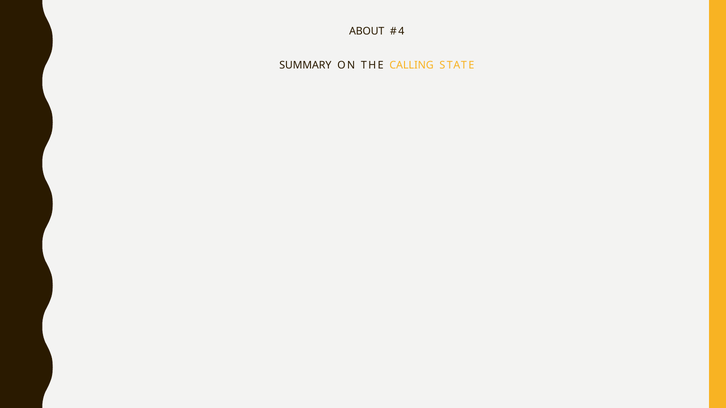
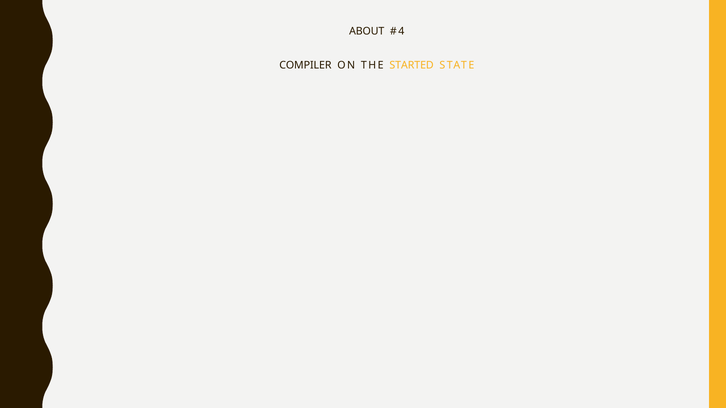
SUMMARY: SUMMARY -> COMPILER
CALLING: CALLING -> STARTED
